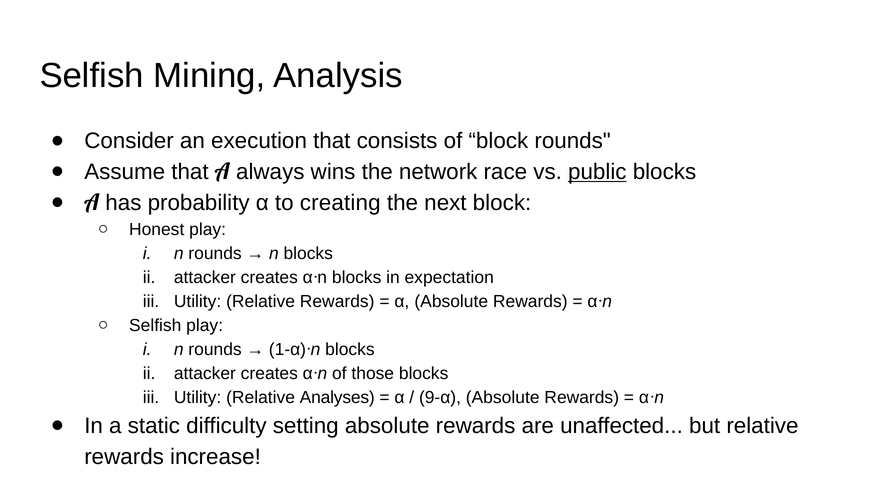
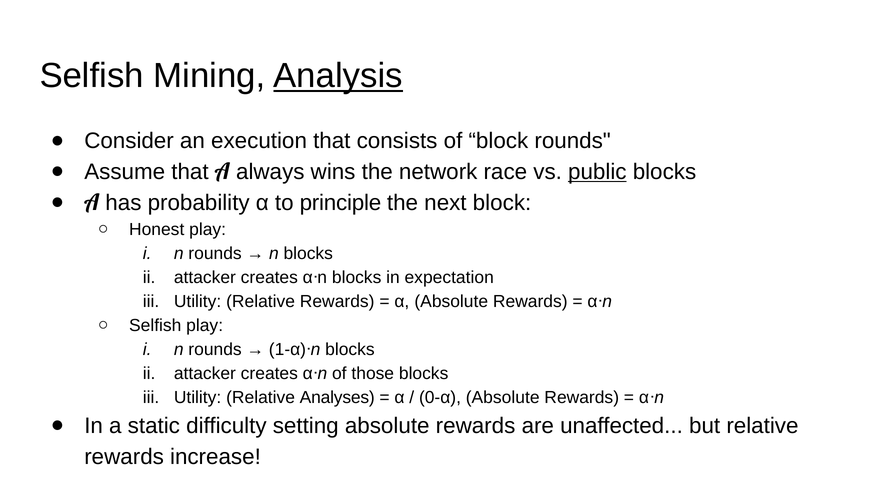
Analysis underline: none -> present
creating: creating -> principle
9-α: 9-α -> 0-α
